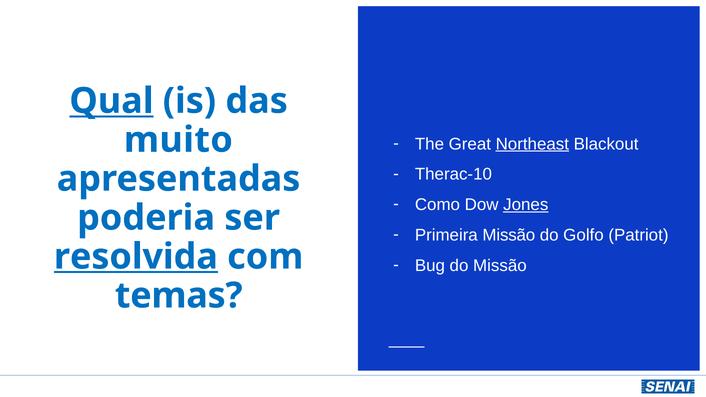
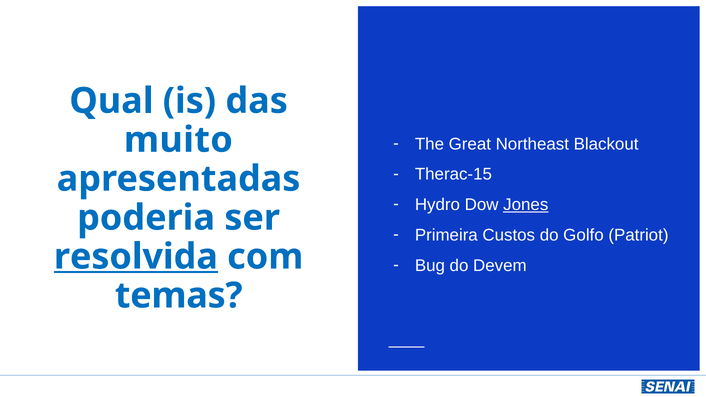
Qual underline: present -> none
Northeast underline: present -> none
Therac-10: Therac-10 -> Therac-15
Como: Como -> Hydro
Primeira Missão: Missão -> Custos
do Missão: Missão -> Devem
